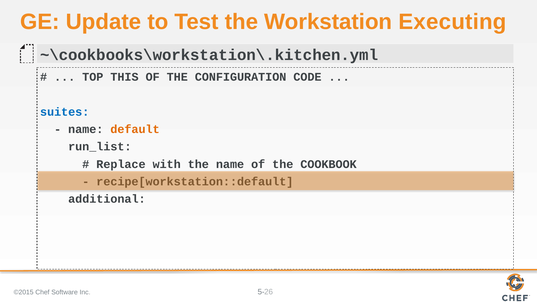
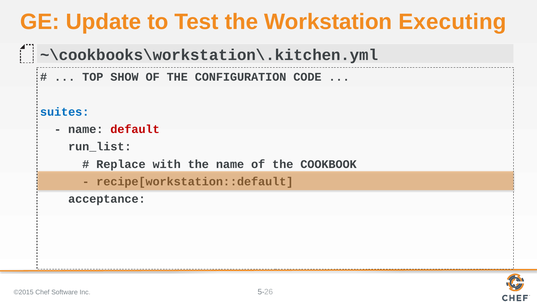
THIS: THIS -> SHOW
default colour: orange -> red
additional: additional -> acceptance
